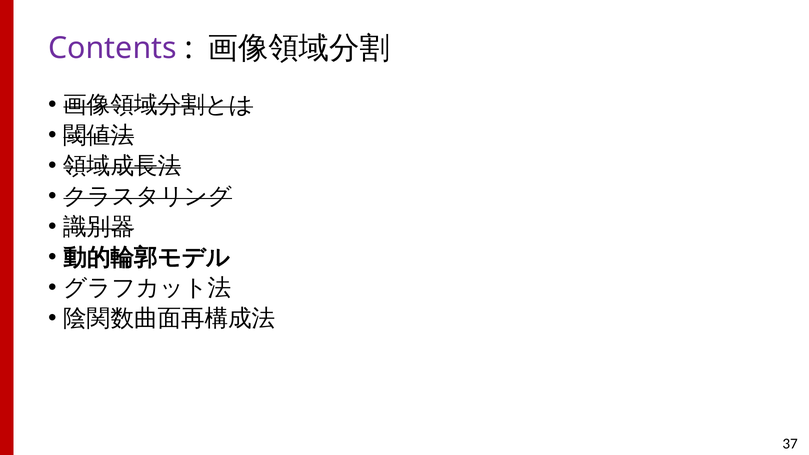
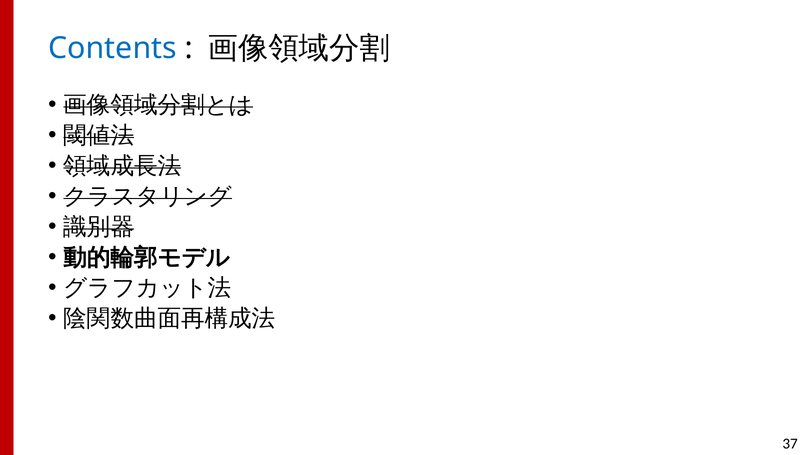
Contents colour: purple -> blue
